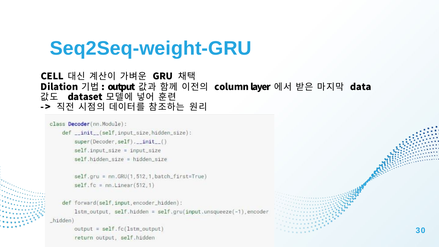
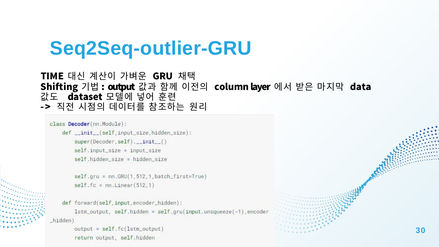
Seq2Seq-weight-GRU: Seq2Seq-weight-GRU -> Seq2Seq-outlier-GRU
CELL: CELL -> TIME
Dilation: Dilation -> Shifting
